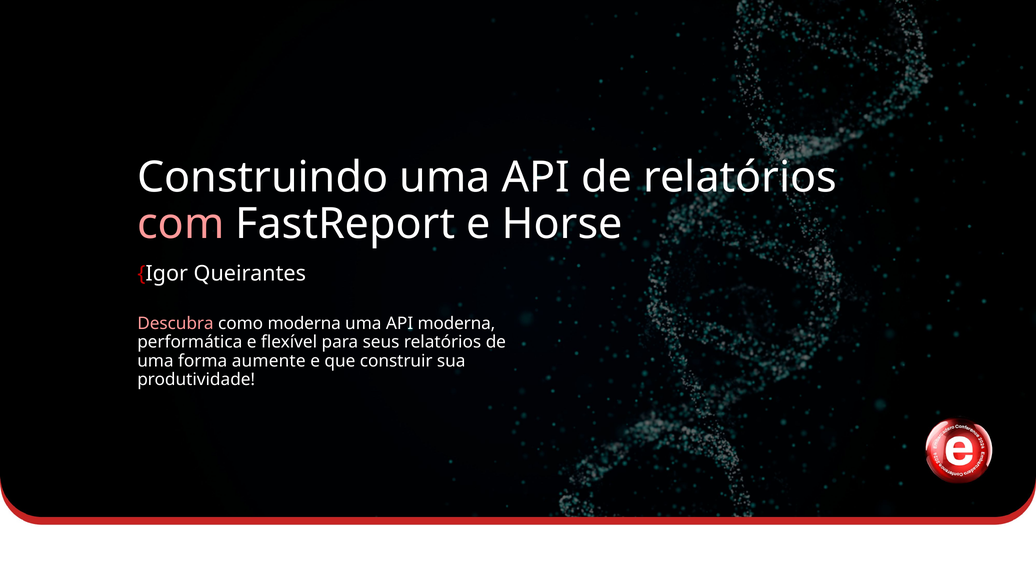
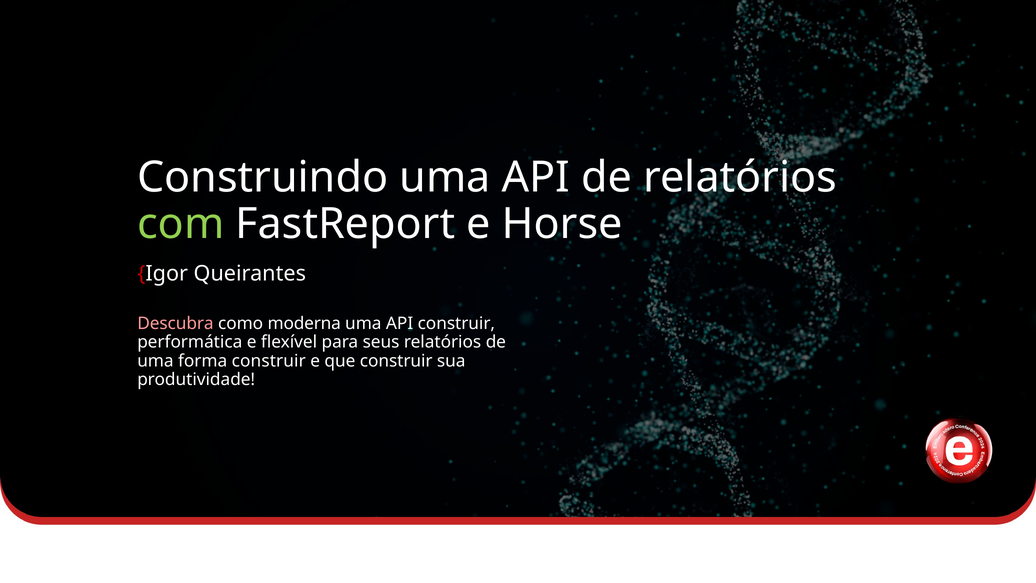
com colour: pink -> light green
API moderna: moderna -> construir
forma aumente: aumente -> construir
